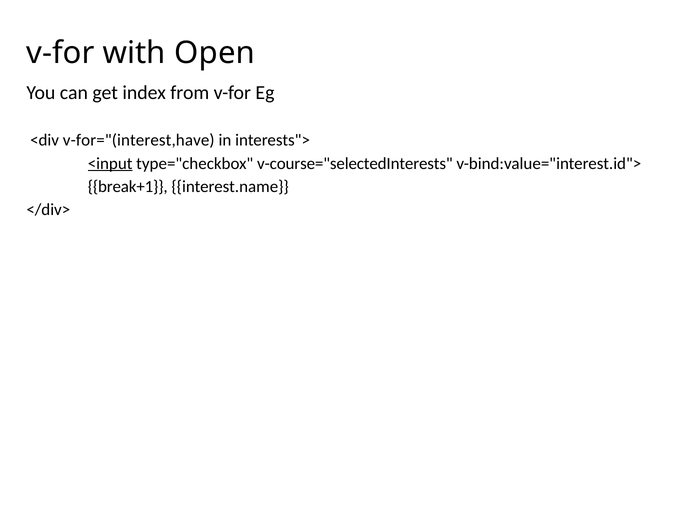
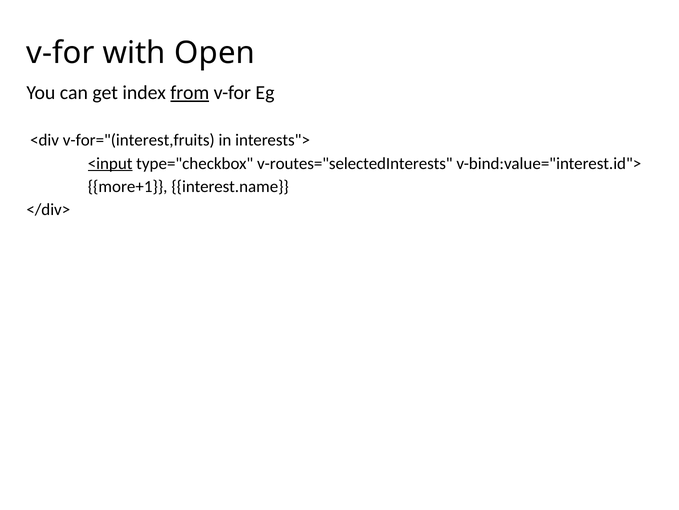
from underline: none -> present
v-for="(interest,have: v-for="(interest,have -> v-for="(interest,fruits
v-course="selectedInterests: v-course="selectedInterests -> v-routes="selectedInterests
break+1: break+1 -> more+1
